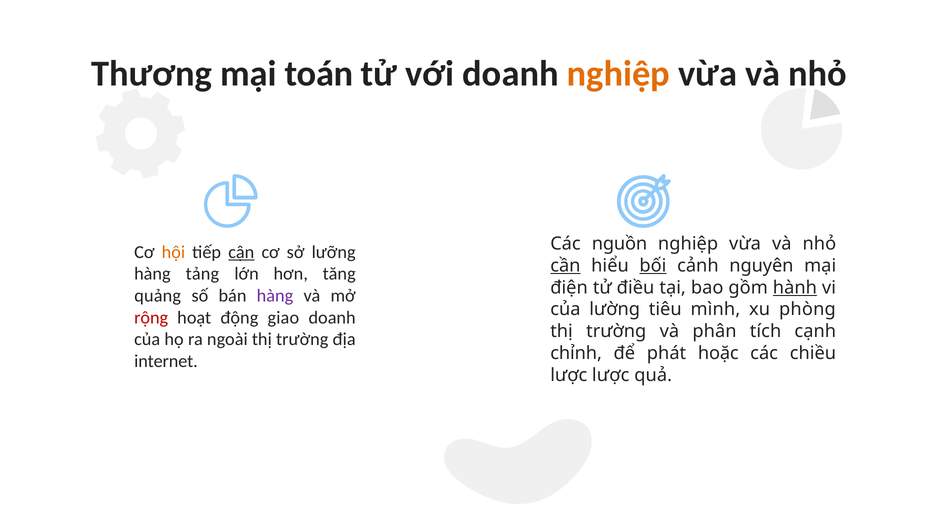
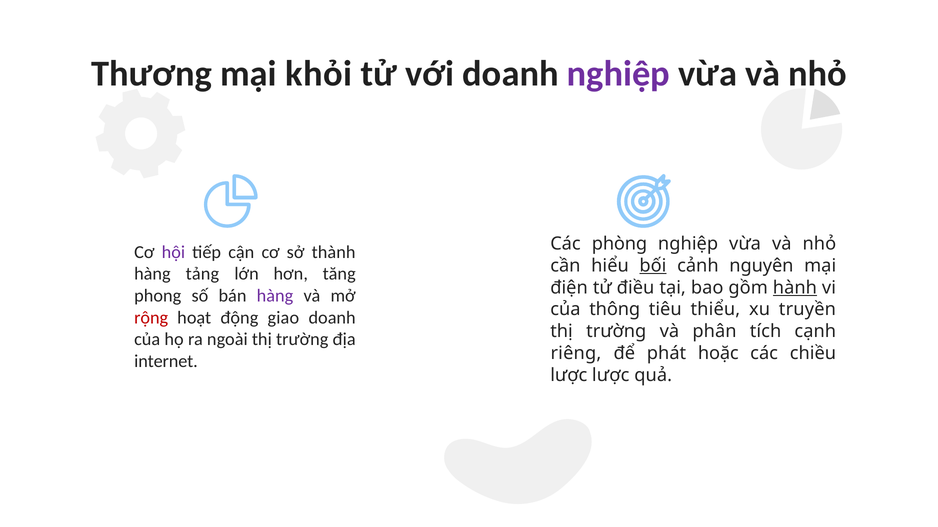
toán: toán -> khỏi
nghiệp at (618, 74) colour: orange -> purple
nguồn: nguồn -> phòng
hội colour: orange -> purple
cận underline: present -> none
lưỡng: lưỡng -> thành
cần underline: present -> none
quảng: quảng -> phong
lường: lường -> thông
mình: mình -> thiểu
phòng: phòng -> truyền
chỉnh: chỉnh -> riêng
